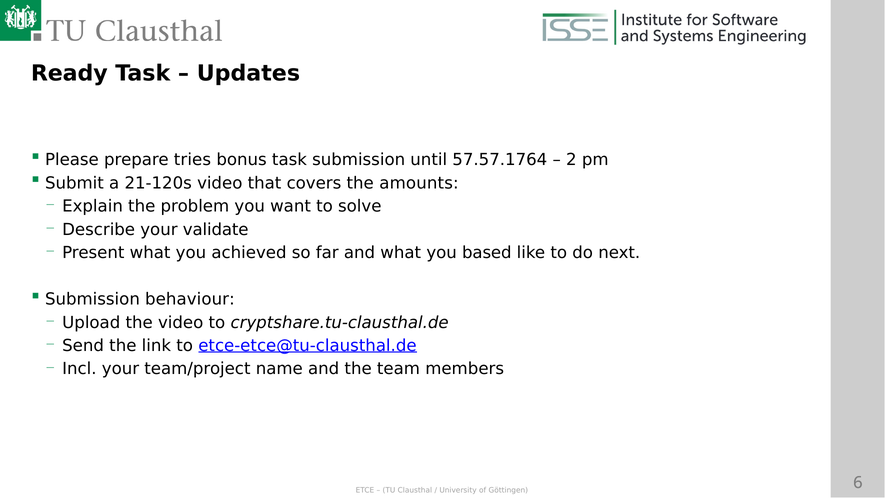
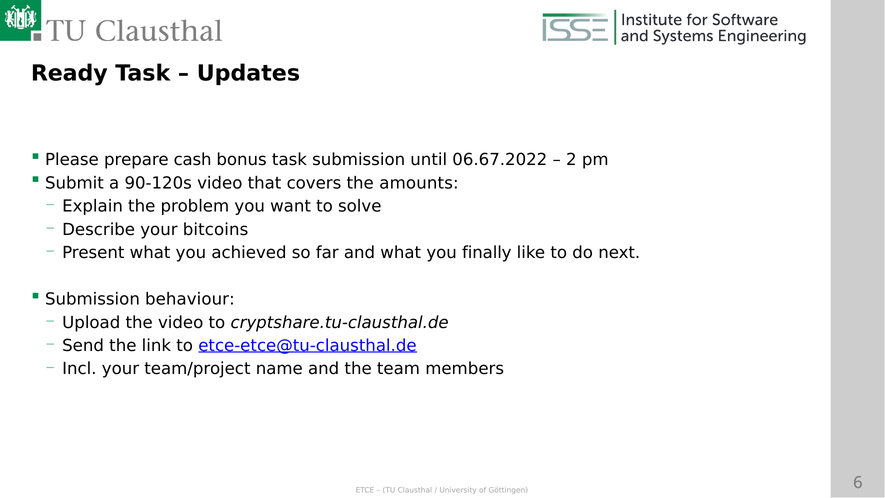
tries: tries -> cash
57.57.1764: 57.57.1764 -> 06.67.2022
21-120s: 21-120s -> 90-120s
validate: validate -> bitcoins
based: based -> finally
